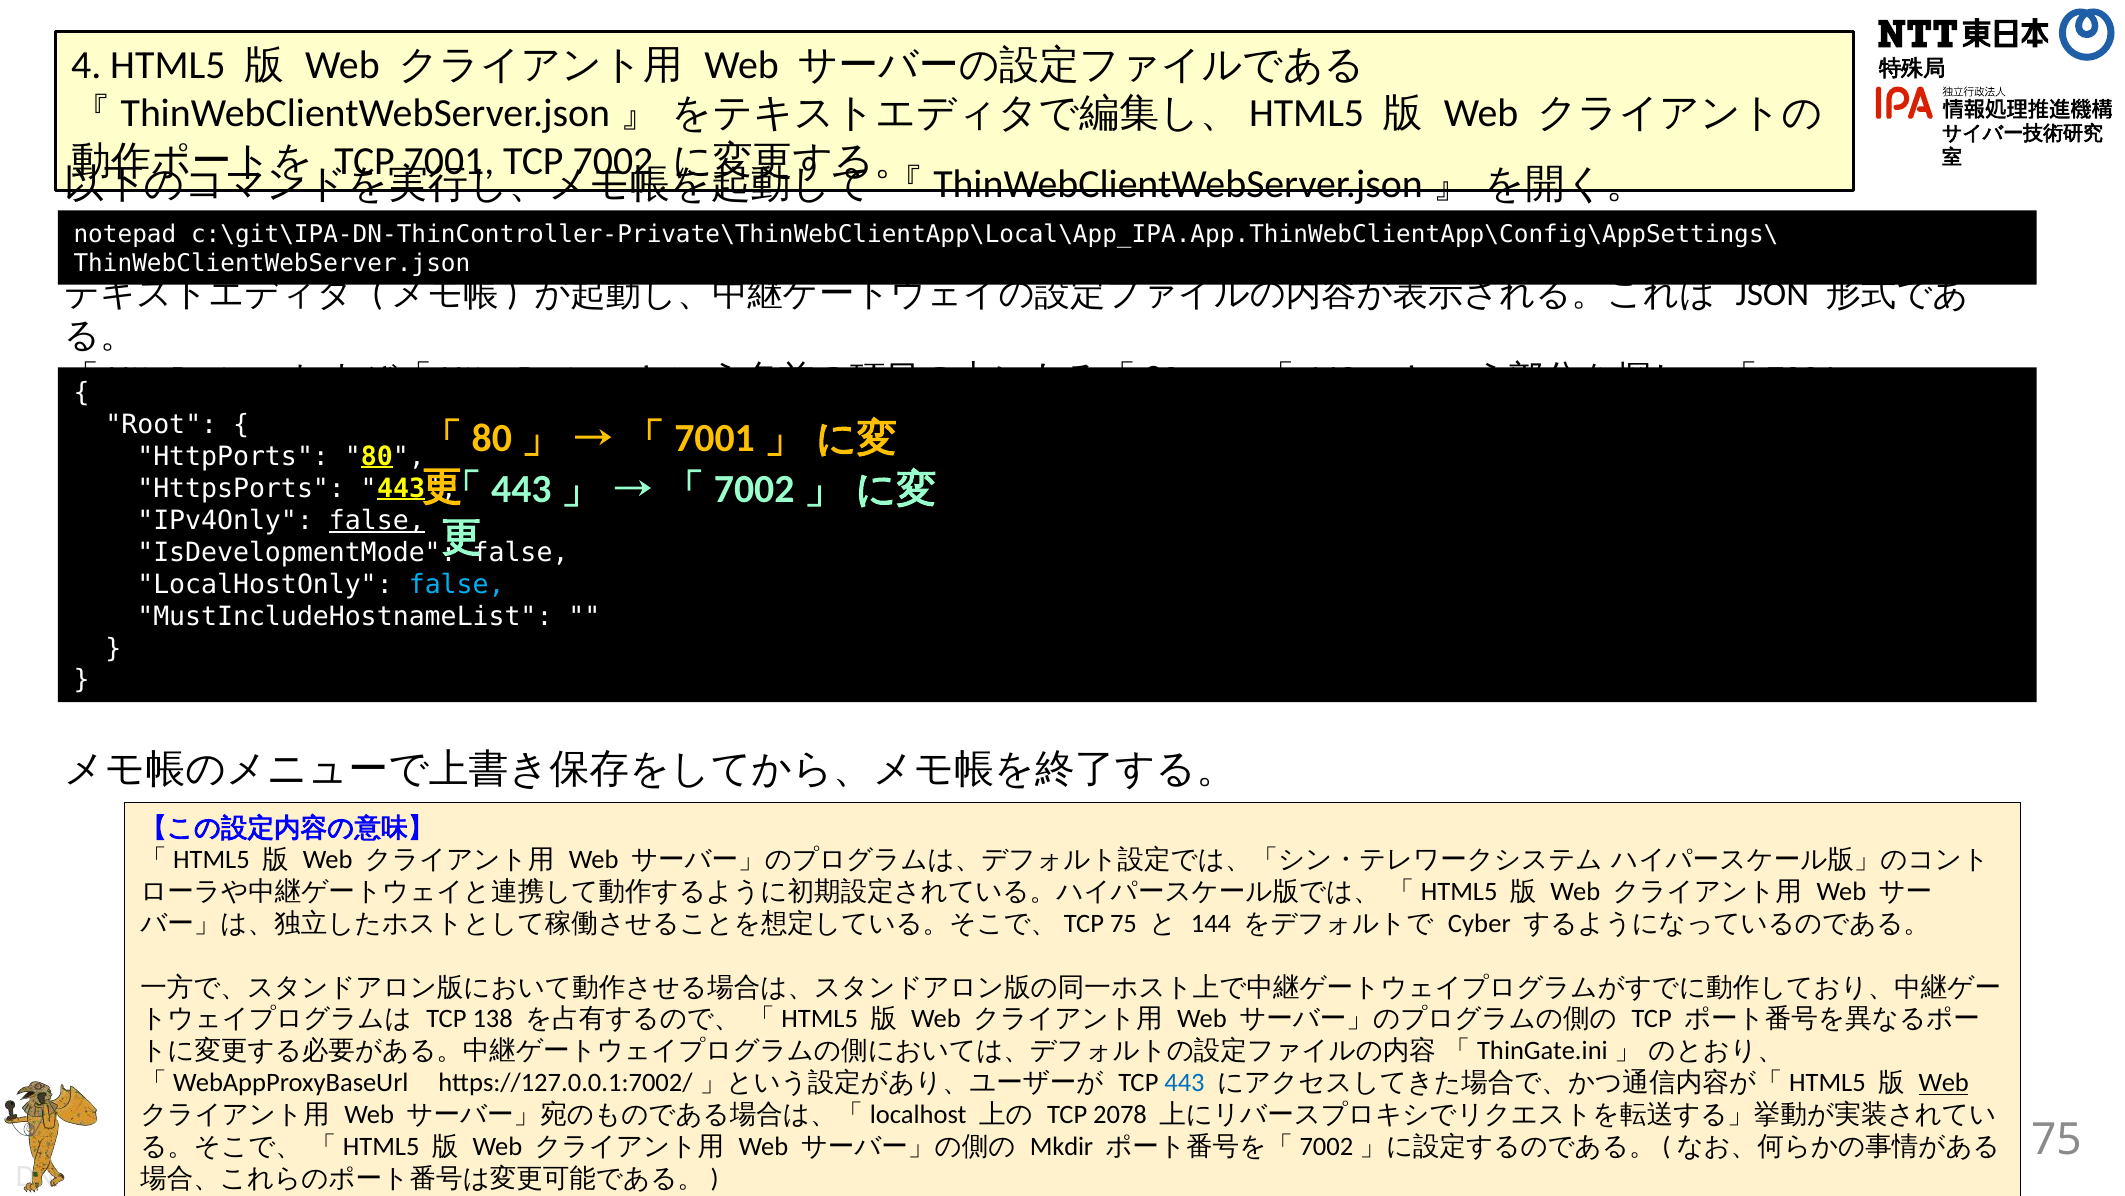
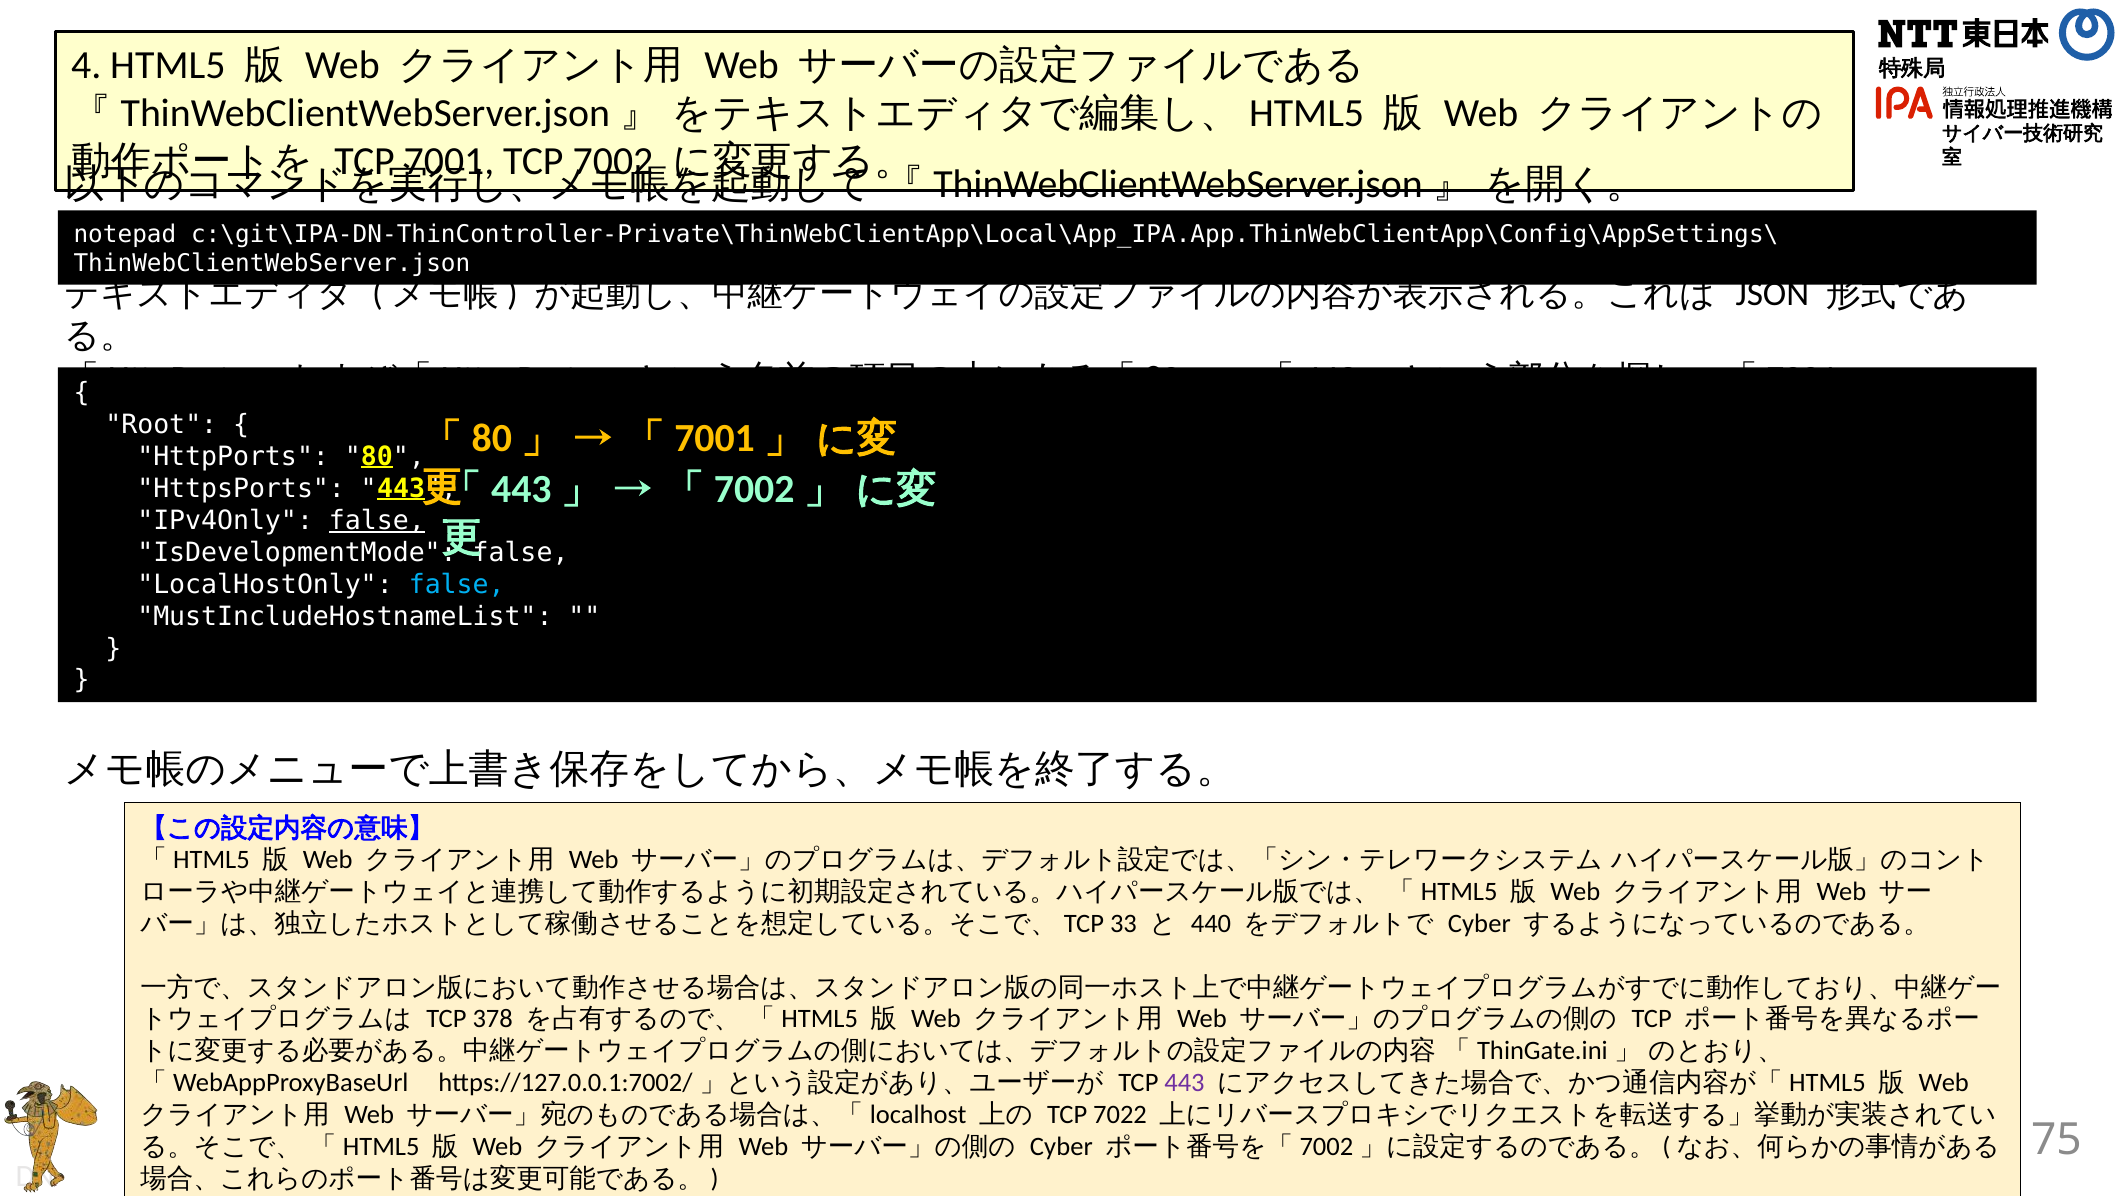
TCP 75: 75 -> 33
144: 144 -> 440
138: 138 -> 378
443 at (1185, 1082) colour: blue -> purple
Web at (1944, 1082) underline: present -> none
2078: 2078 -> 7022
Mkdir at (1062, 1146): Mkdir -> Cyber
